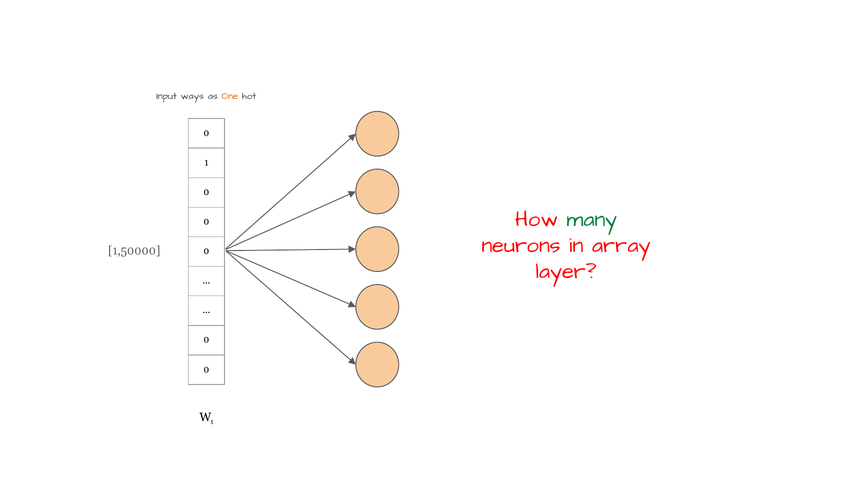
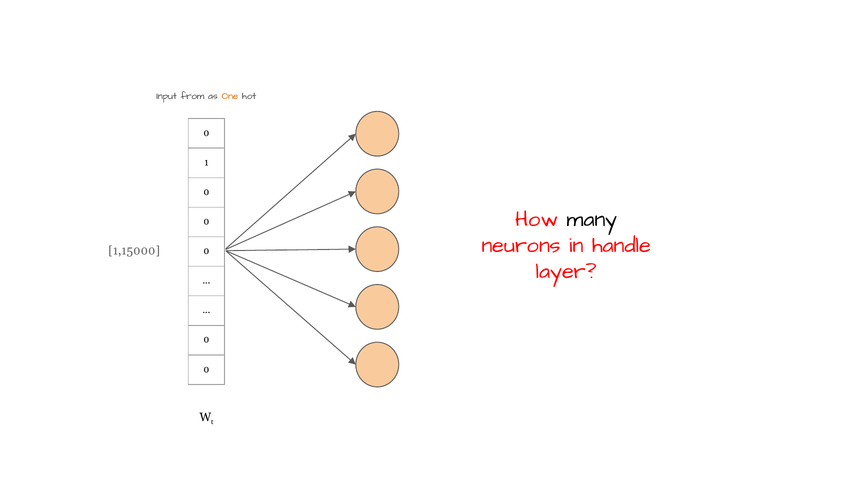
ways: ways -> from
many colour: green -> black
array: array -> handle
1,50000: 1,50000 -> 1,15000
